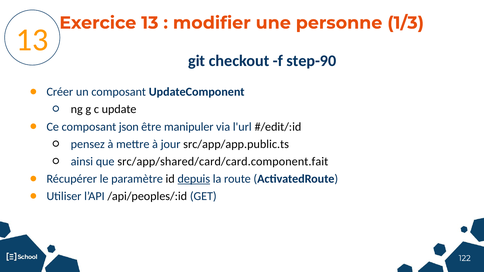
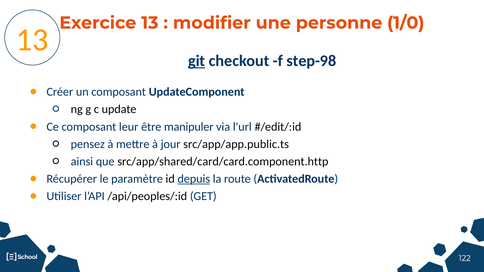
1/3: 1/3 -> 1/0
git underline: none -> present
step-90: step-90 -> step-98
json: json -> leur
src/app/shared/card/card.component.fait: src/app/shared/card/card.component.fait -> src/app/shared/card/card.component.http
